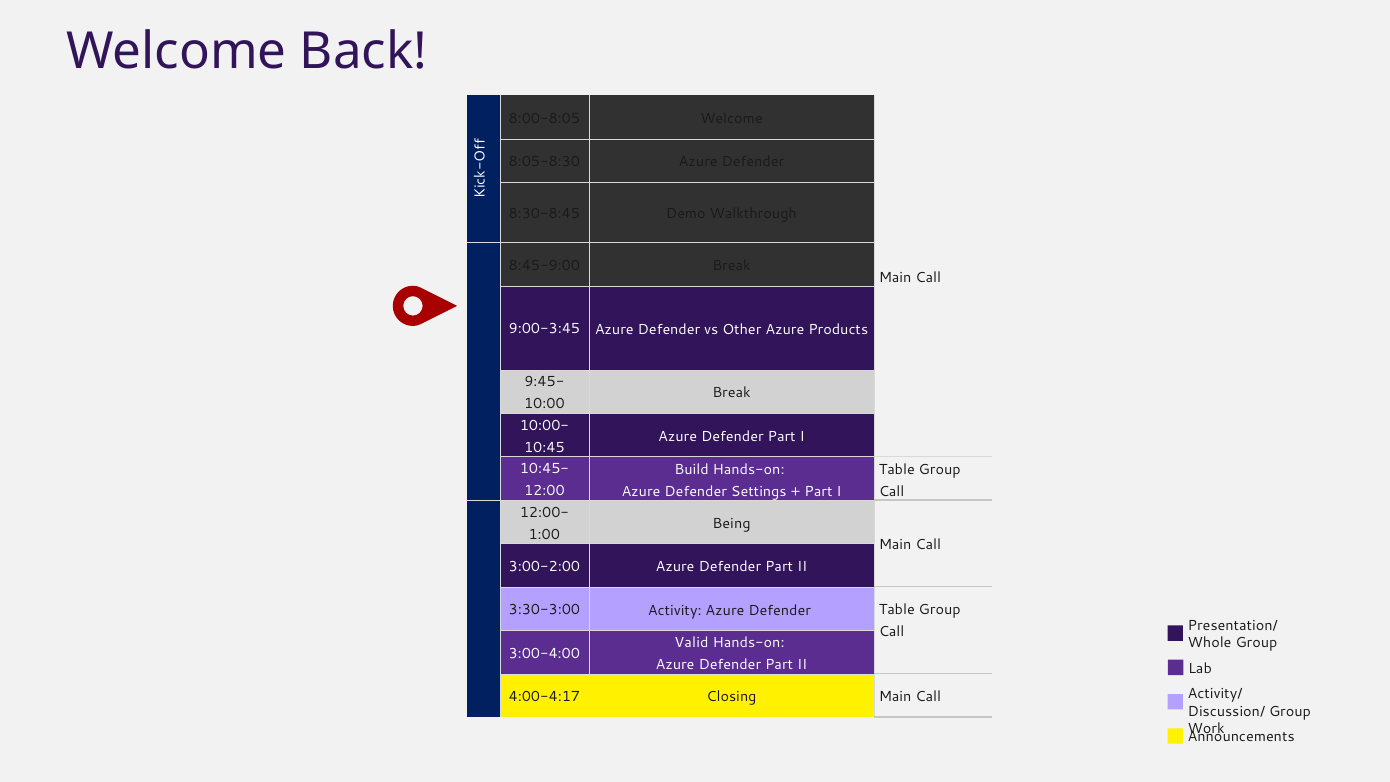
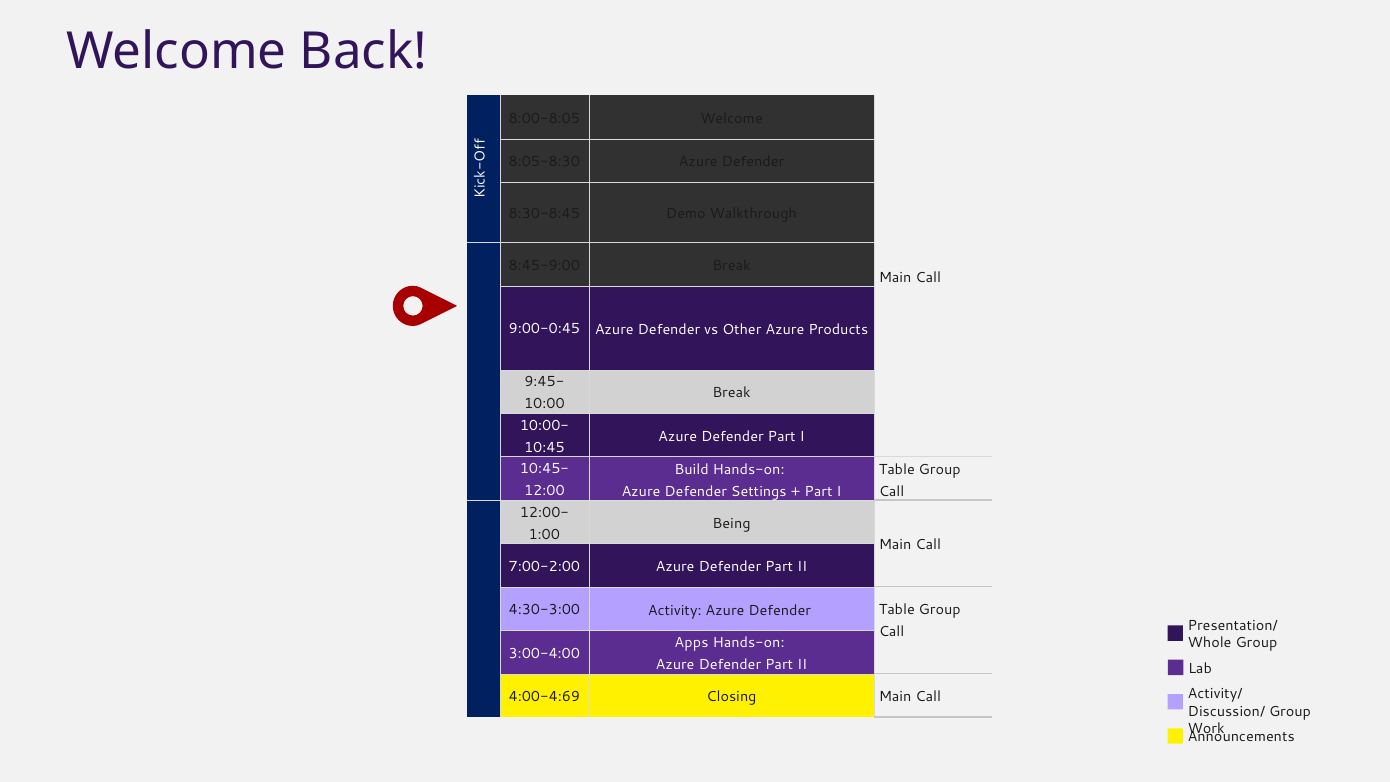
9:00-3:45: 9:00-3:45 -> 9:00-0:45
3:00-2:00: 3:00-2:00 -> 7:00-2:00
3:30-3:00: 3:30-3:00 -> 4:30-3:00
Valid: Valid -> Apps
4:00-4:17: 4:00-4:17 -> 4:00-4:69
